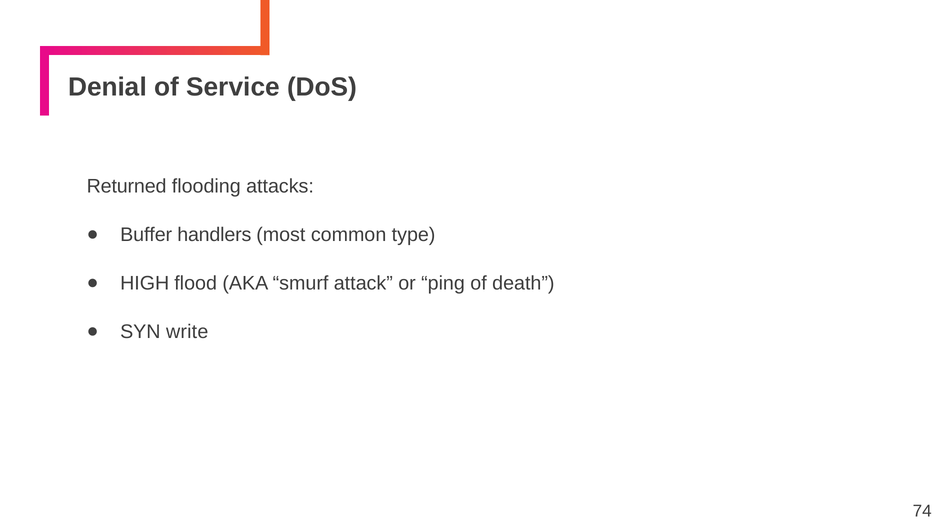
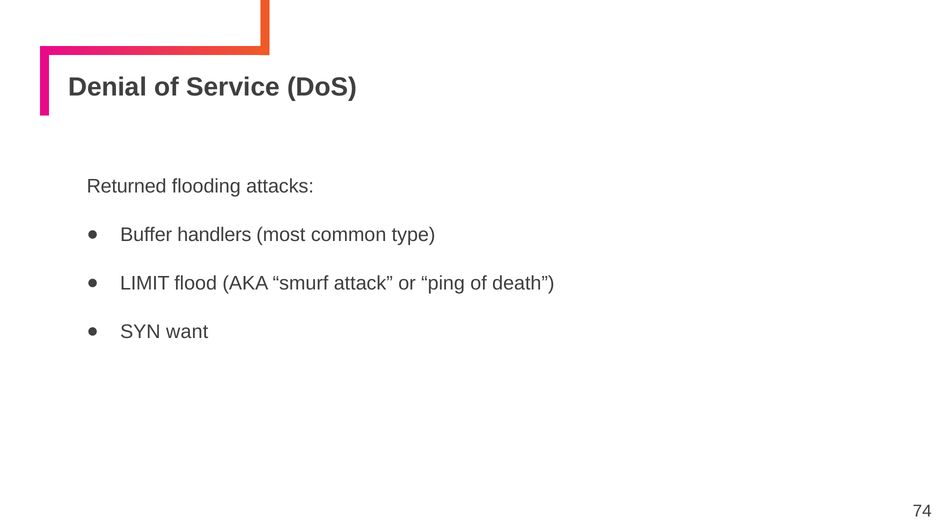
HIGH: HIGH -> LIMIT
write: write -> want
